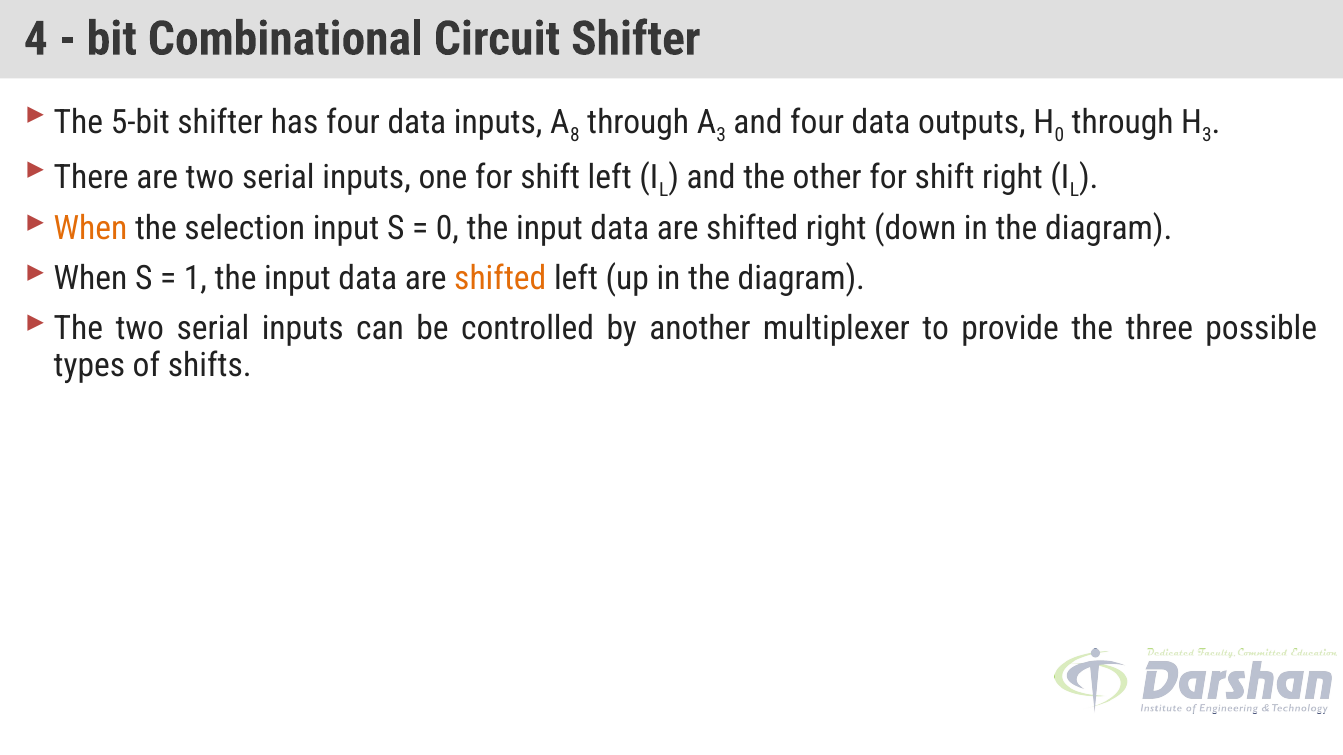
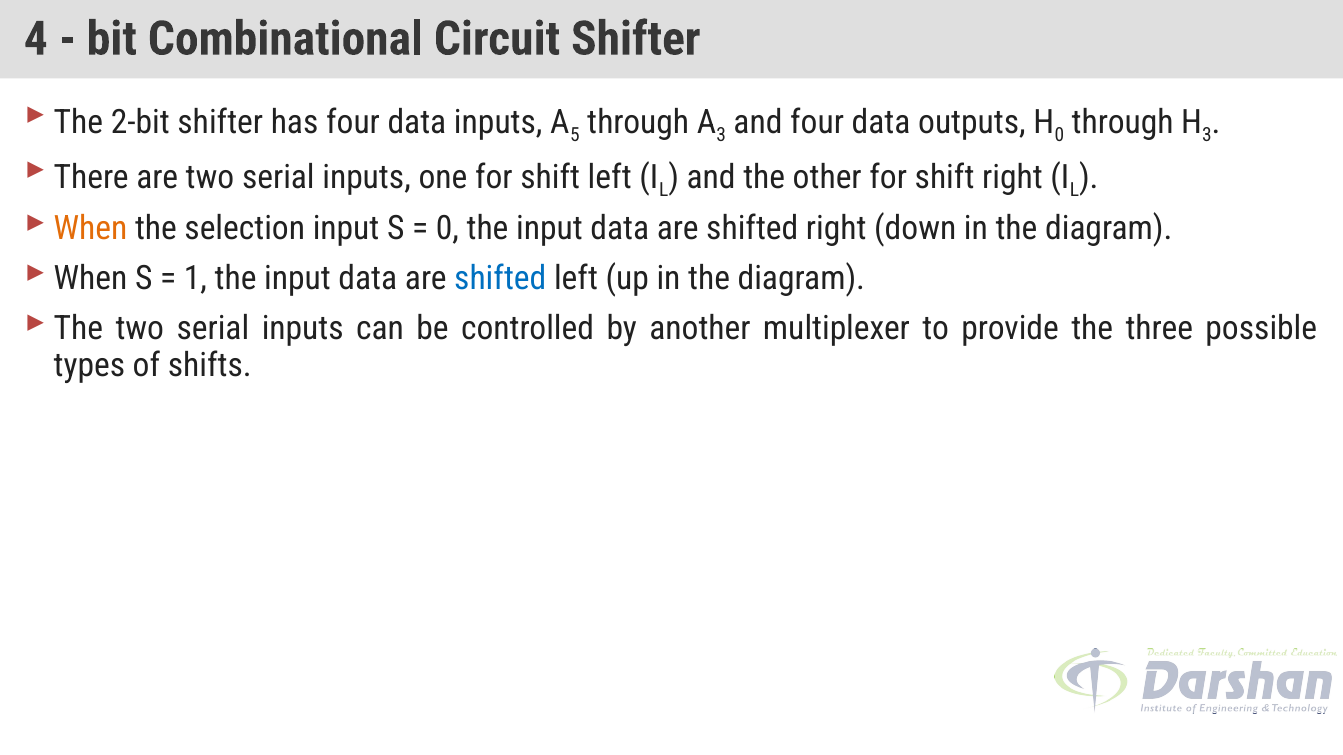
5-bit: 5-bit -> 2-bit
8: 8 -> 5
shifted at (500, 279) colour: orange -> blue
